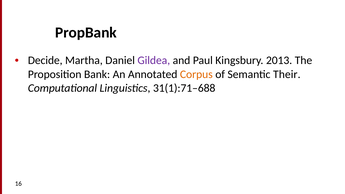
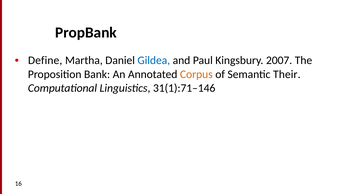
Decide: Decide -> Define
Gildea colour: purple -> blue
2013: 2013 -> 2007
31(1):71–688: 31(1):71–688 -> 31(1):71–146
